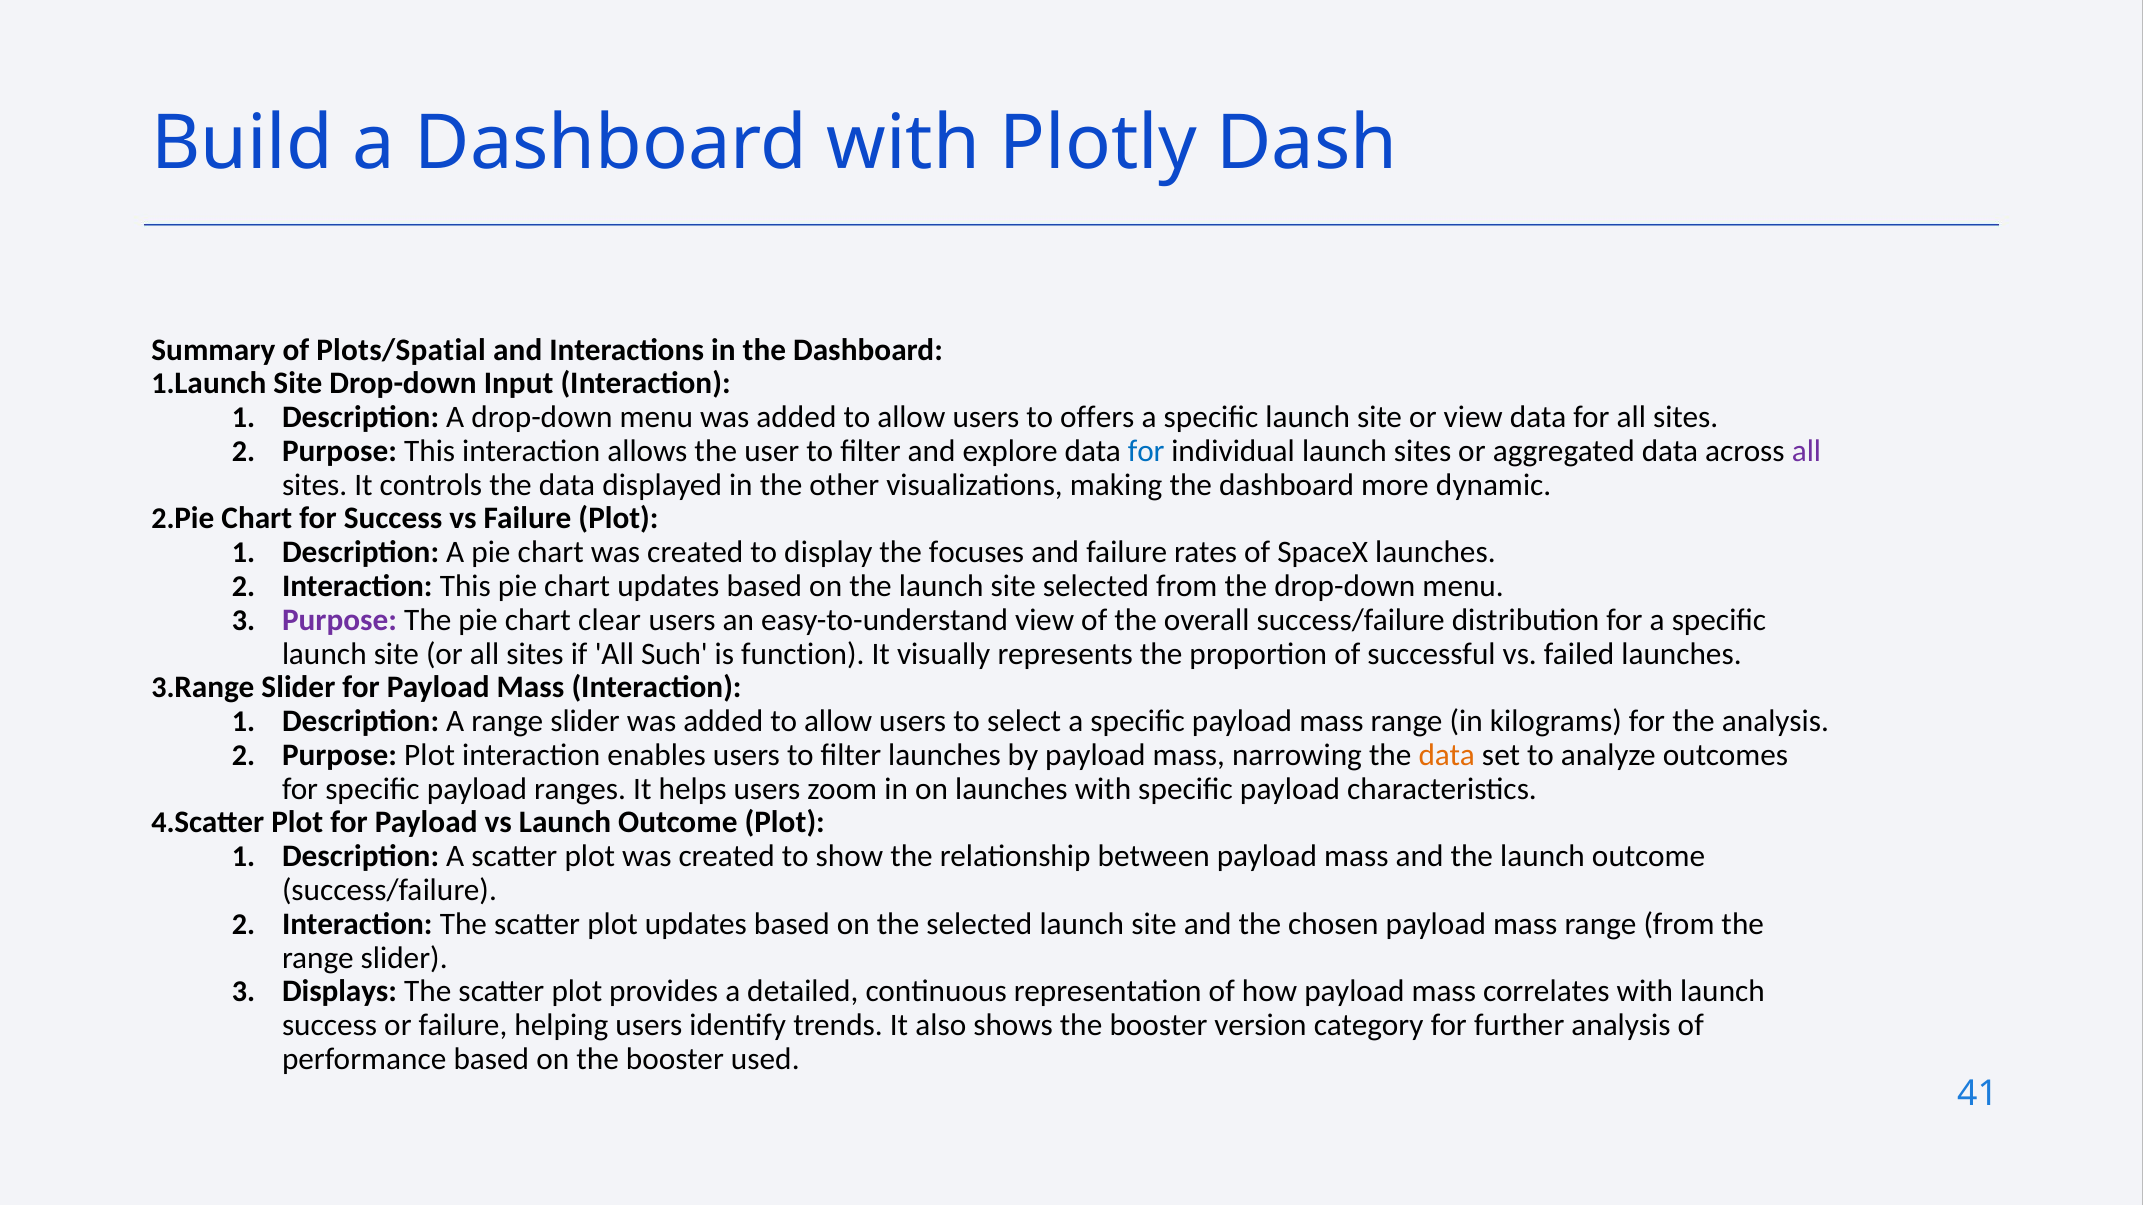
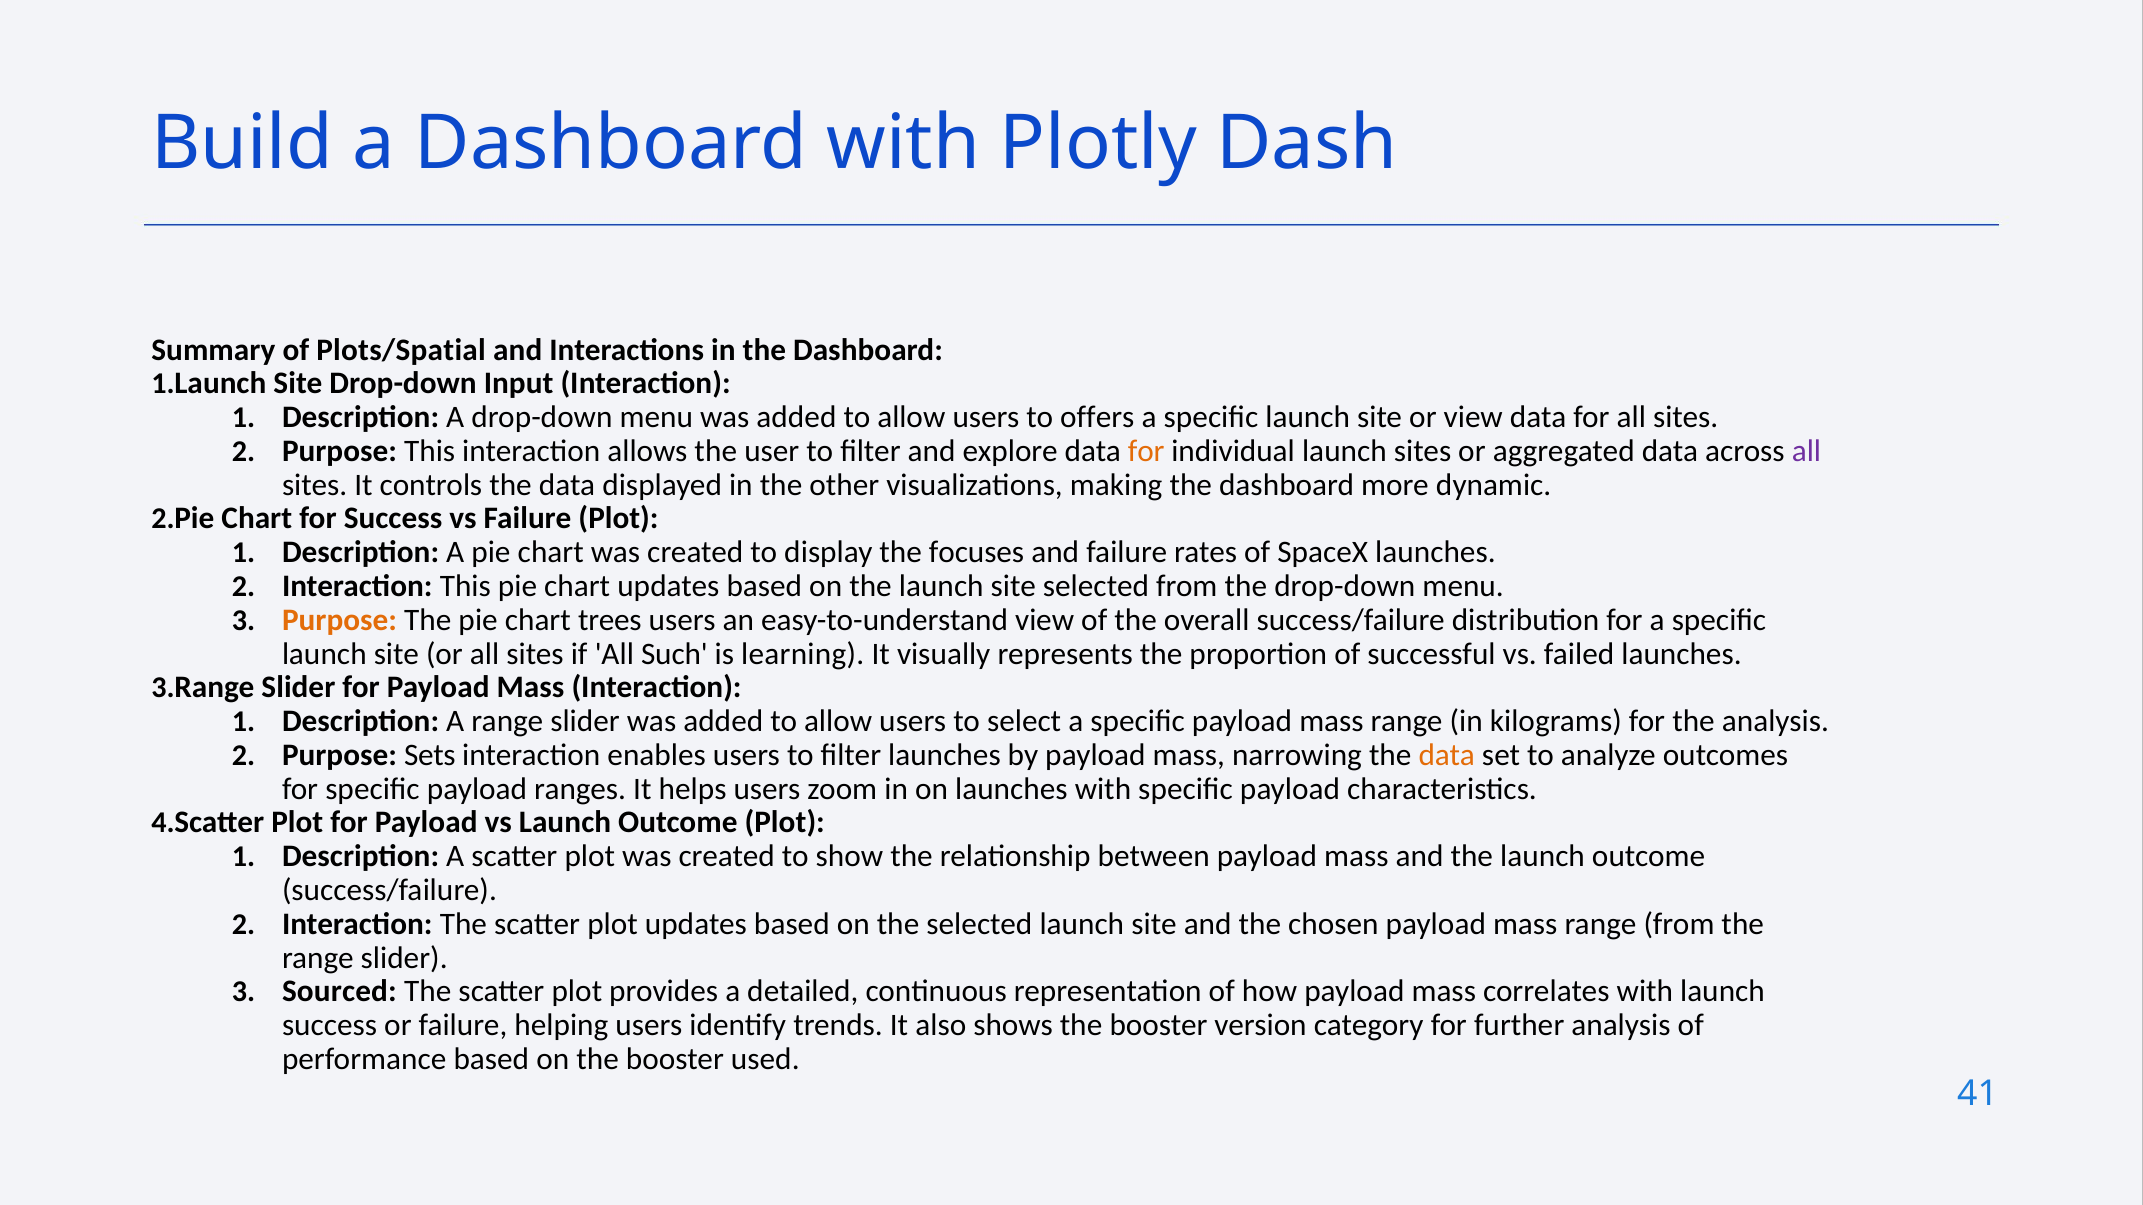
for at (1146, 451) colour: blue -> orange
Purpose at (339, 620) colour: purple -> orange
clear: clear -> trees
function: function -> learning
Purpose Plot: Plot -> Sets
Displays: Displays -> Sourced
